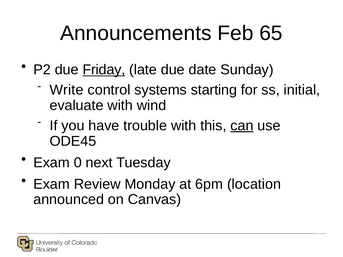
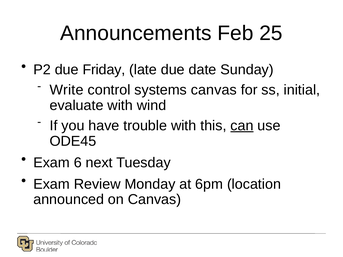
65: 65 -> 25
Friday underline: present -> none
systems starting: starting -> canvas
0: 0 -> 6
